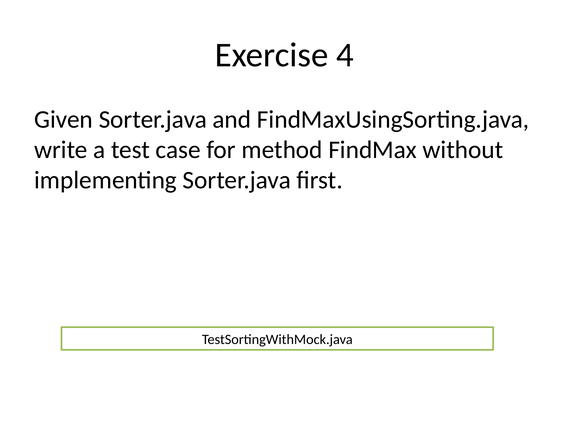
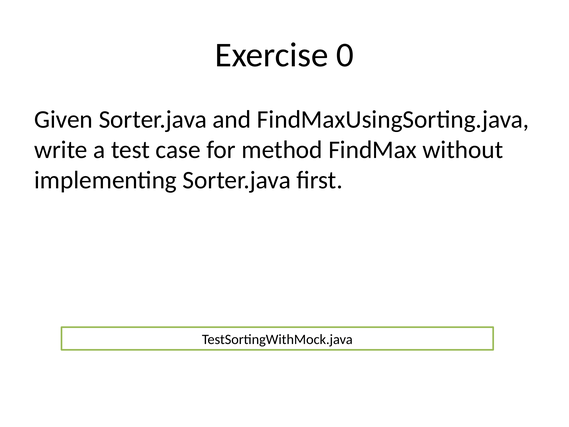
4: 4 -> 0
